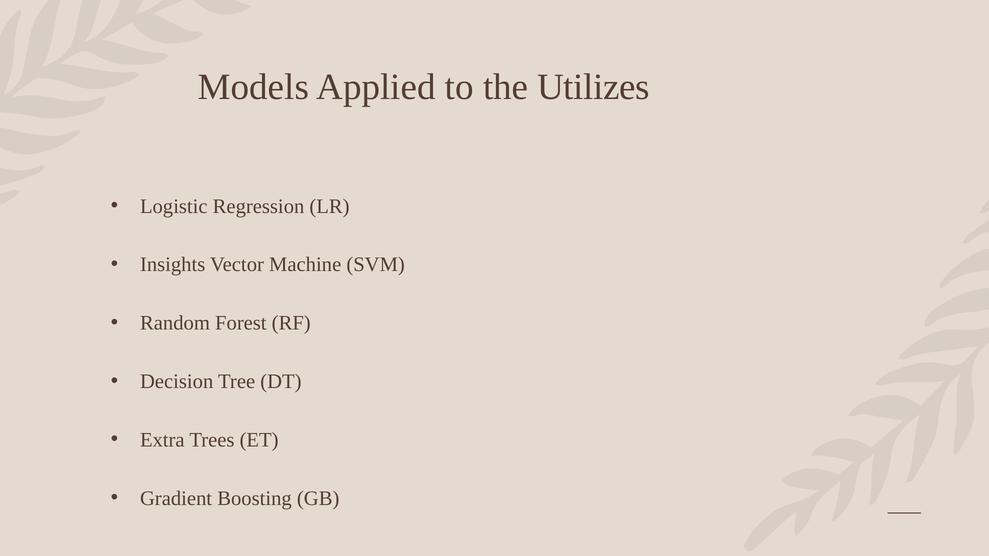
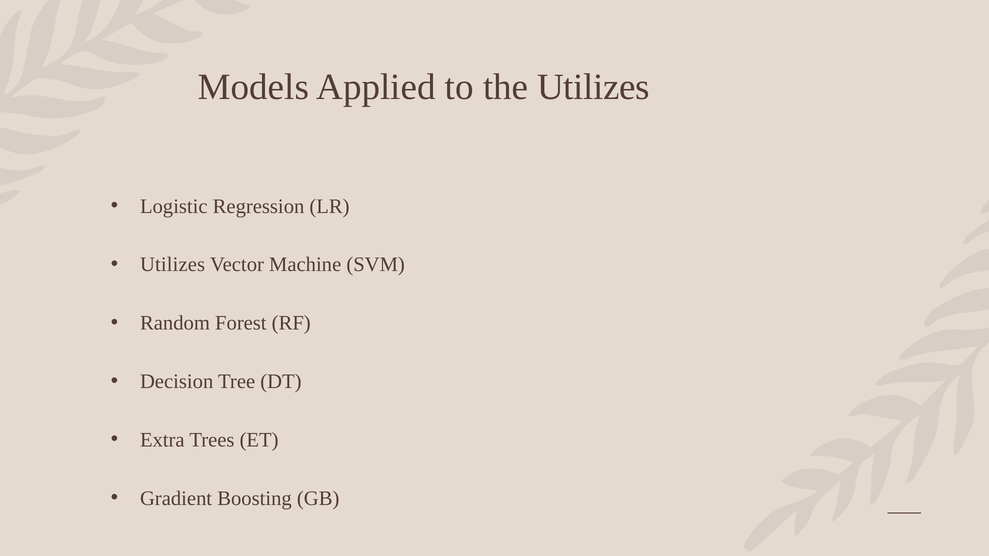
Insights at (173, 265): Insights -> Utilizes
